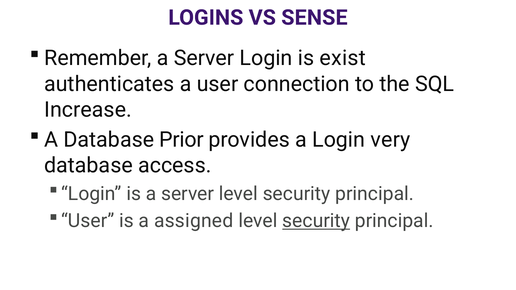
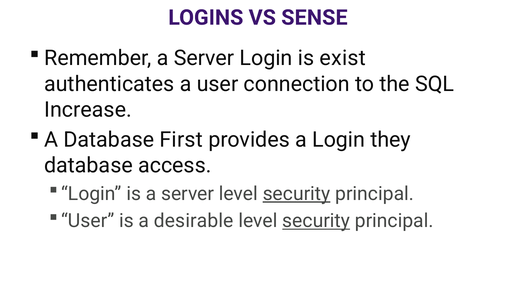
Prior: Prior -> First
very: very -> they
security at (297, 194) underline: none -> present
assigned: assigned -> desirable
